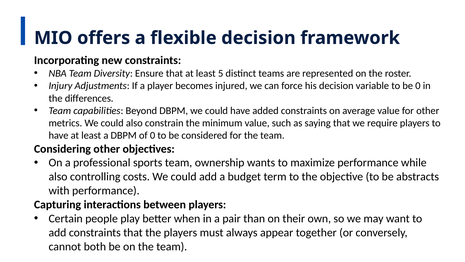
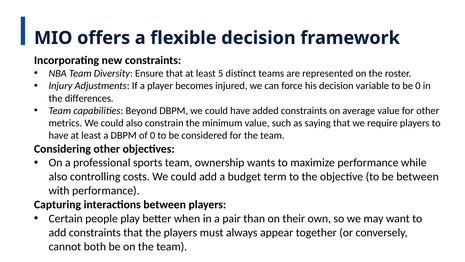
be abstracts: abstracts -> between
